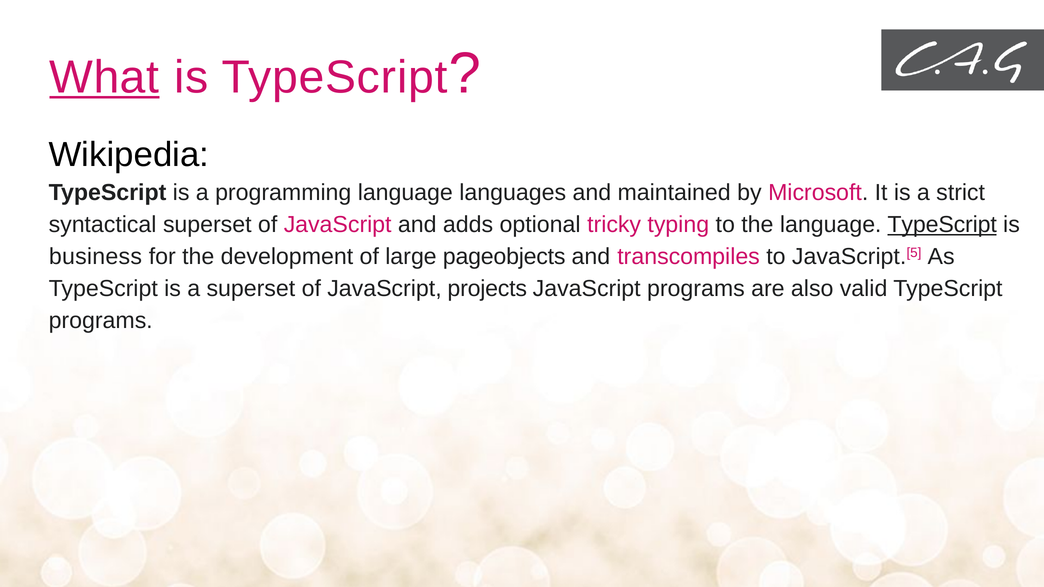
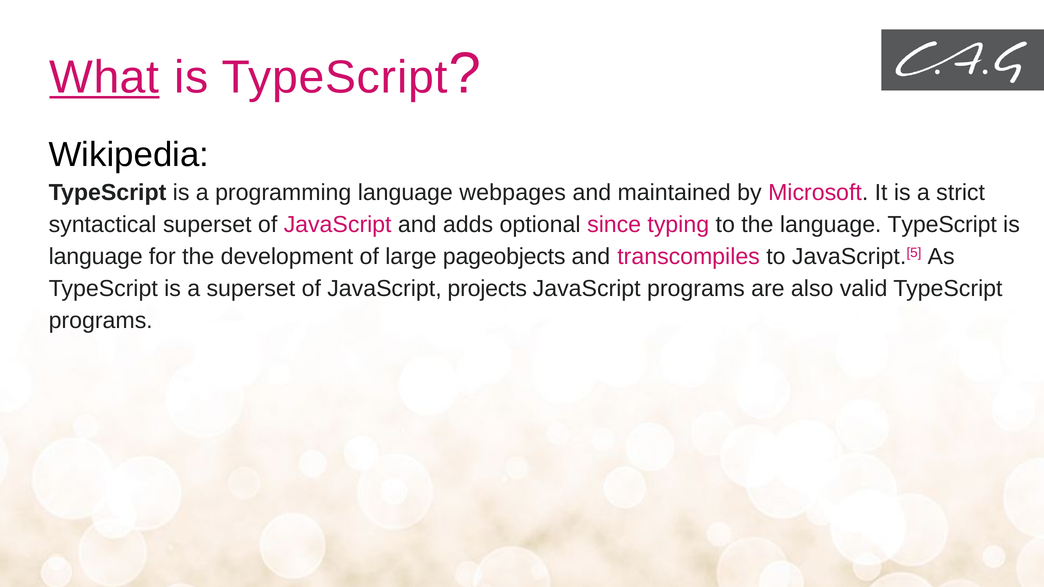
languages: languages -> webpages
tricky: tricky -> since
TypeScript at (942, 225) underline: present -> none
business at (95, 257): business -> language
